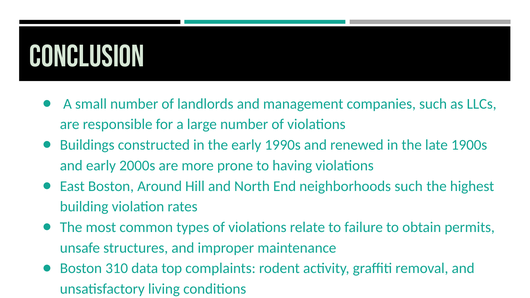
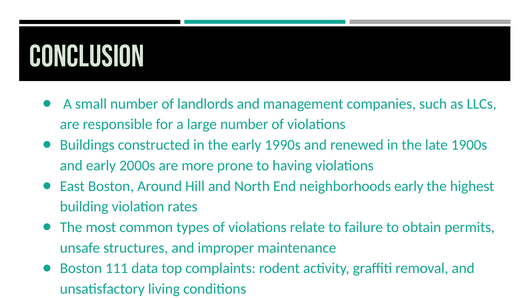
neighborhoods such: such -> early
310: 310 -> 111
